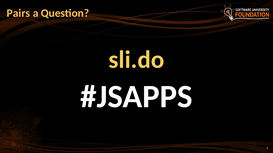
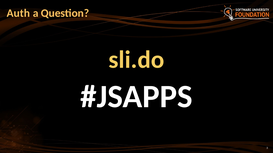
Pairs: Pairs -> Auth
